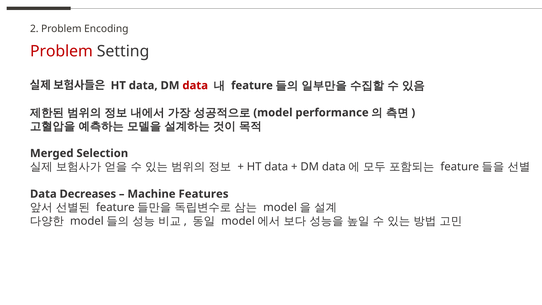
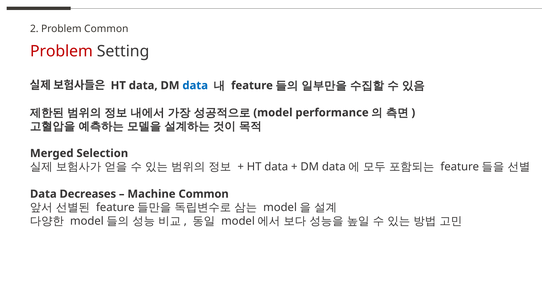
Problem Encoding: Encoding -> Common
data at (195, 85) colour: red -> blue
Machine Features: Features -> Common
